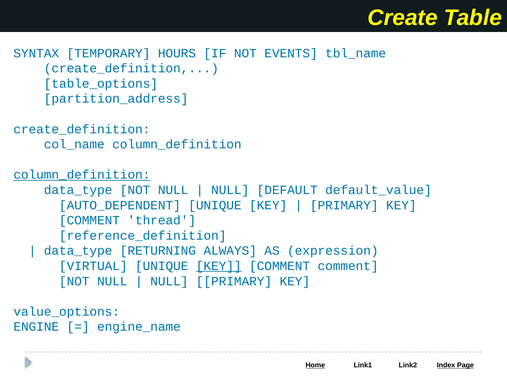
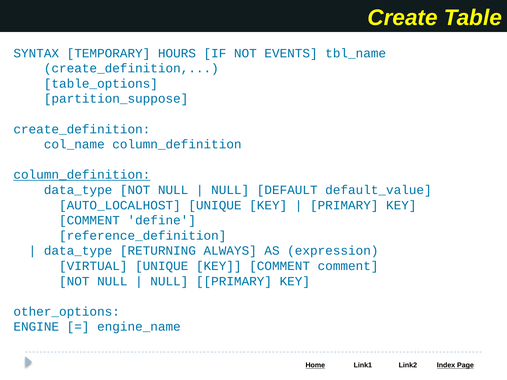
partition_address: partition_address -> partition_suppose
AUTO_DEPENDENT: AUTO_DEPENDENT -> AUTO_LOCALHOST
thread: thread -> define
KEY at (219, 266) underline: present -> none
value_options: value_options -> other_options
